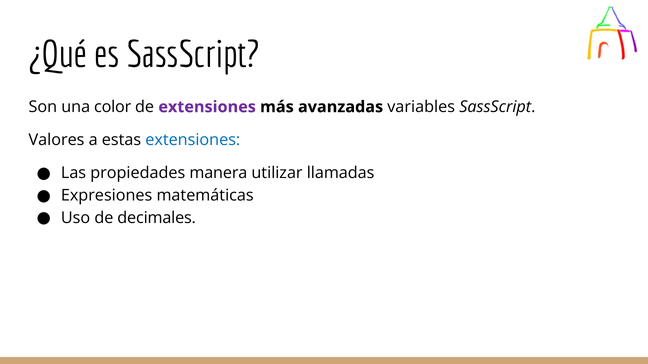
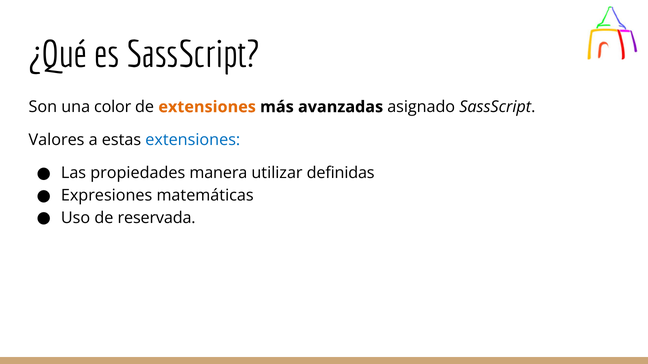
extensiones at (207, 107) colour: purple -> orange
variables: variables -> asignado
llamadas: llamadas -> definidas
decimales: decimales -> reservada
